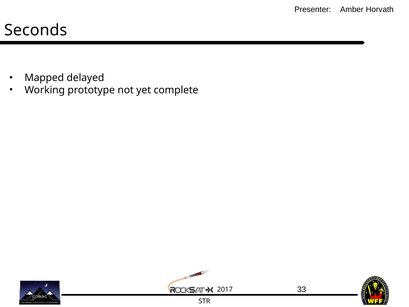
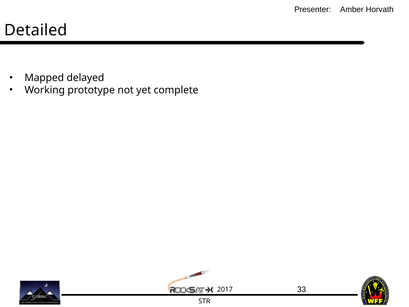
Seconds: Seconds -> Detailed
